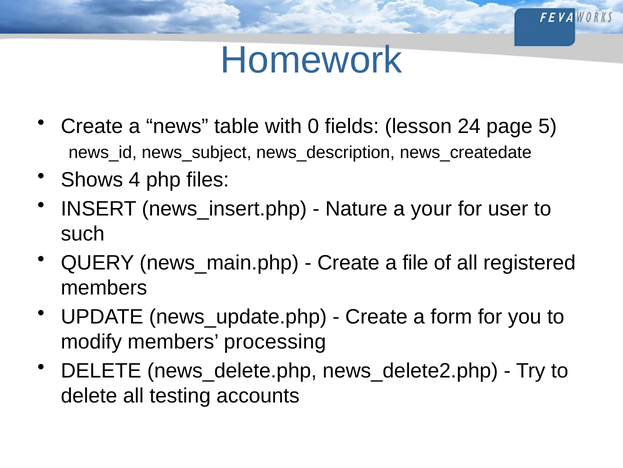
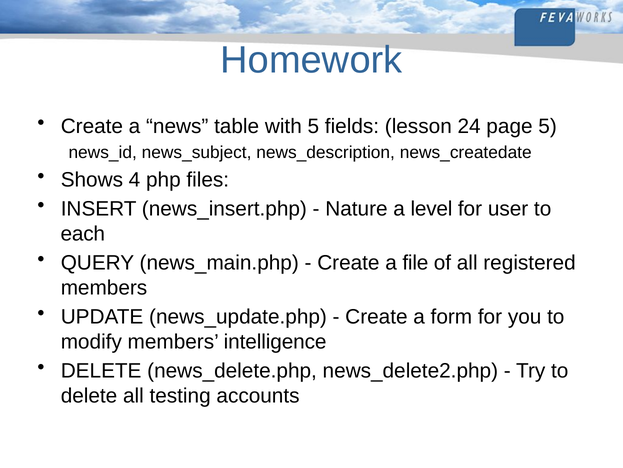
with 0: 0 -> 5
your: your -> level
such: such -> each
processing: processing -> intelligence
